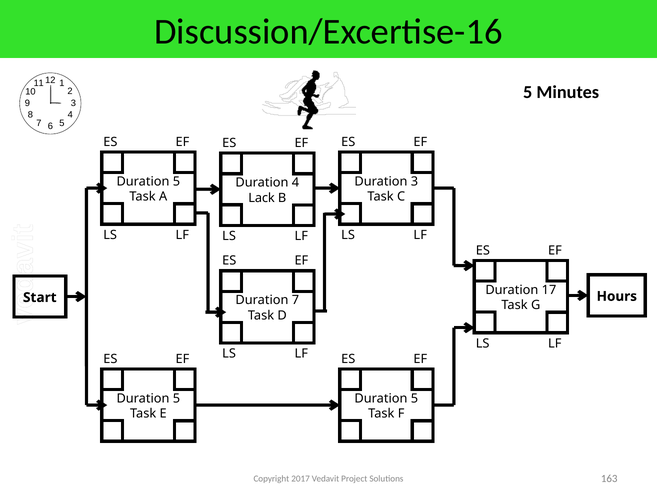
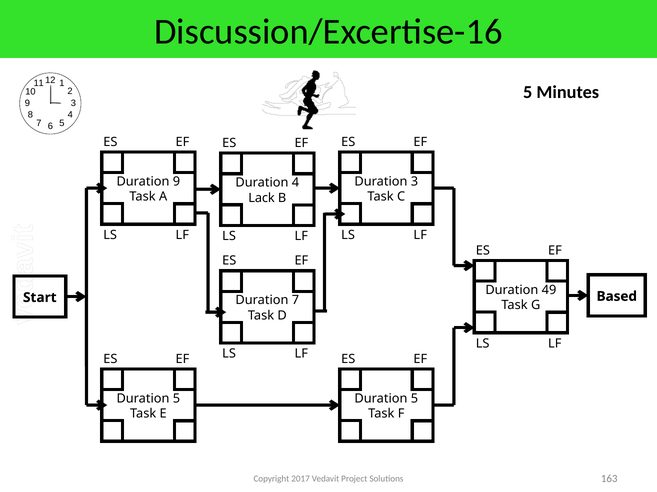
5 at (177, 182): 5 -> 9
17: 17 -> 49
Hours: Hours -> Based
